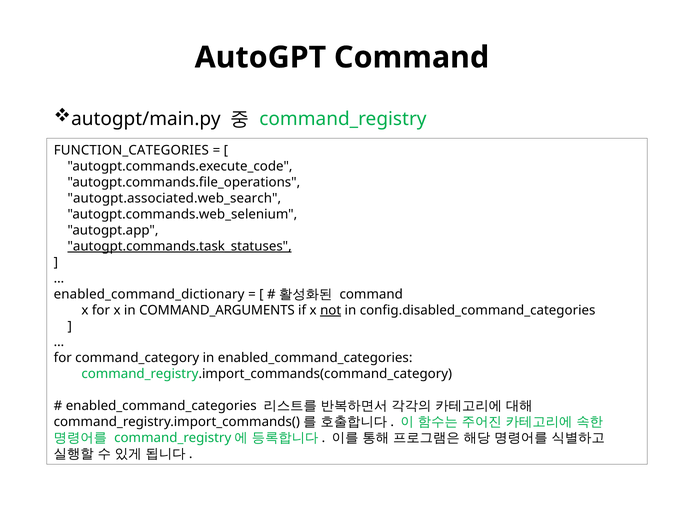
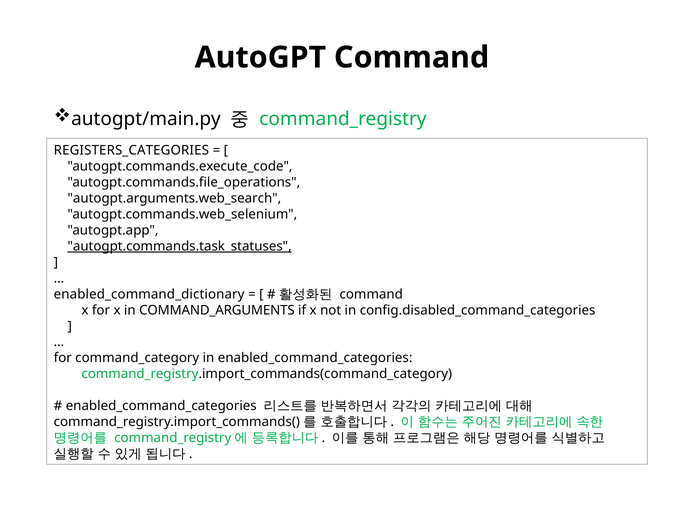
FUNCTION_CATEGORIES: FUNCTION_CATEGORIES -> REGISTERS_CATEGORIES
autogpt.associated.web_search: autogpt.associated.web_search -> autogpt.arguments.web_search
not underline: present -> none
